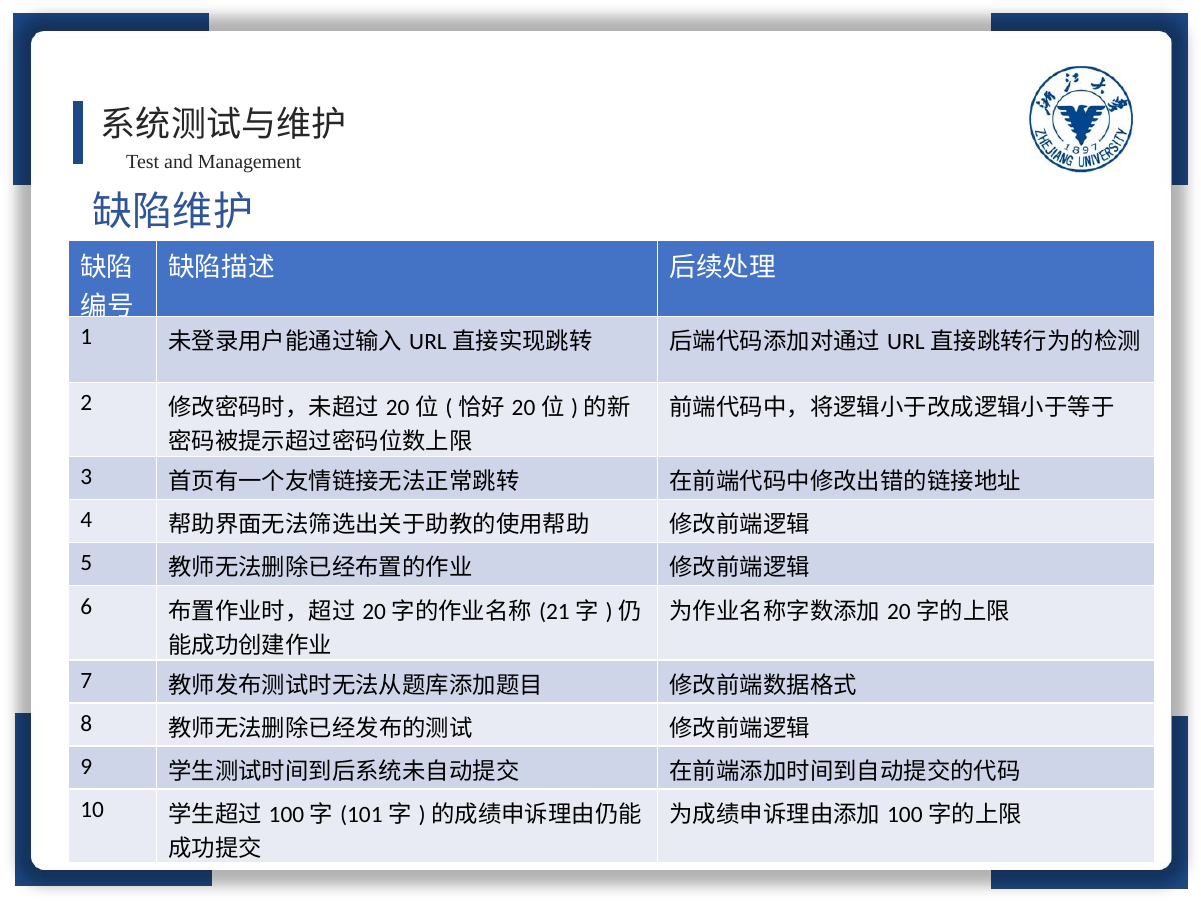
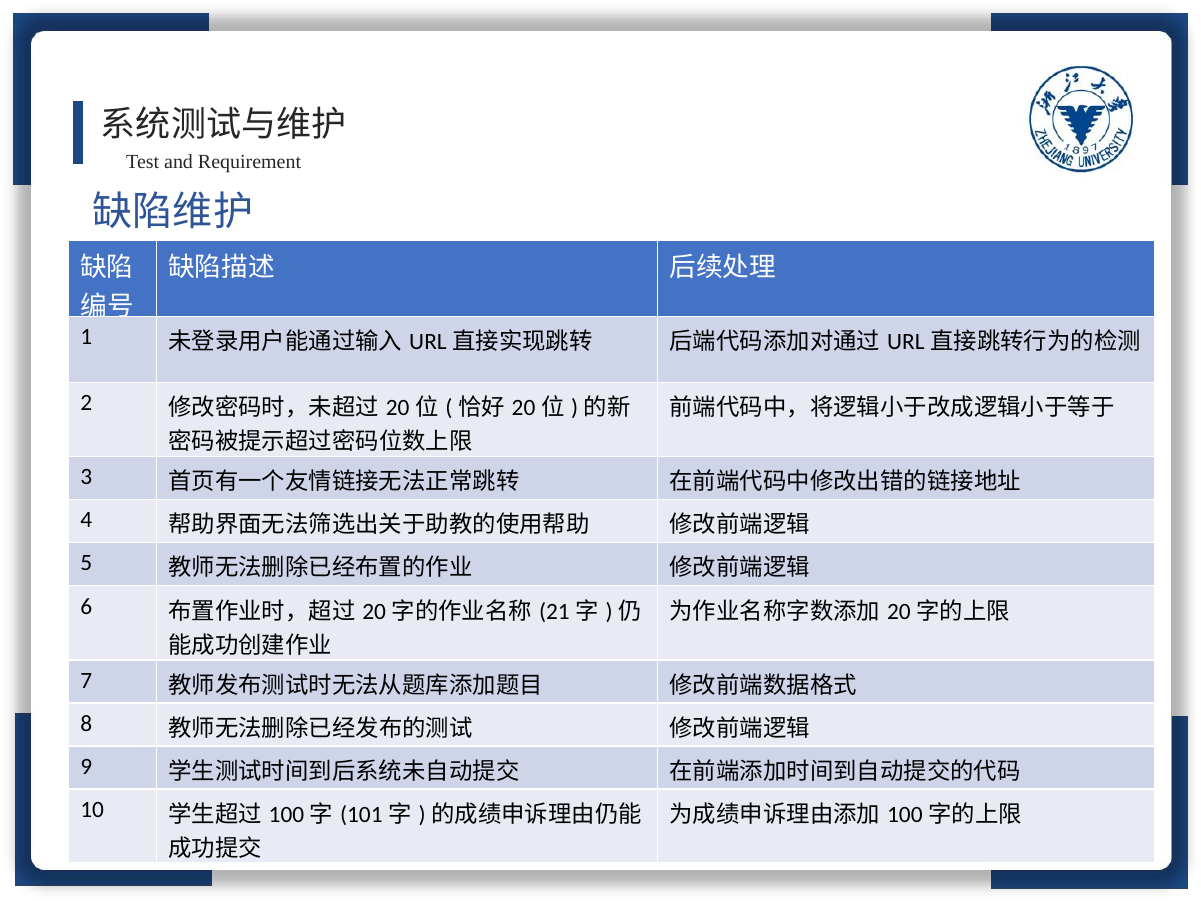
Management: Management -> Requirement
